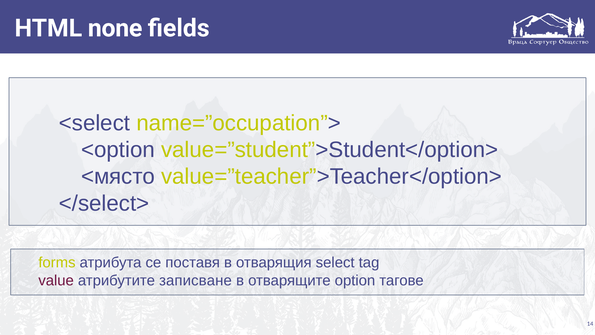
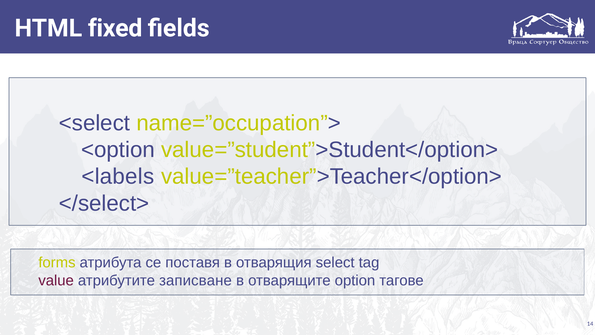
none: none -> fixed
<място: <място -> <labels
